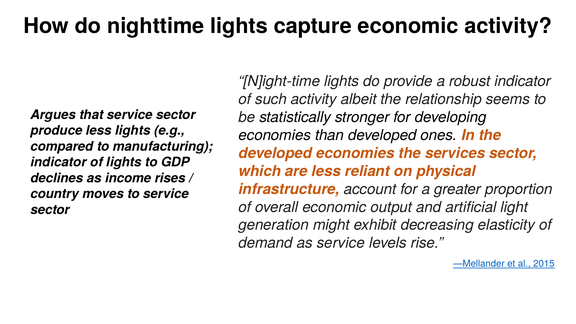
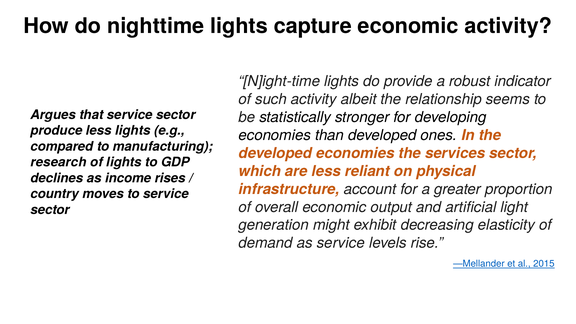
indicator at (59, 162): indicator -> research
